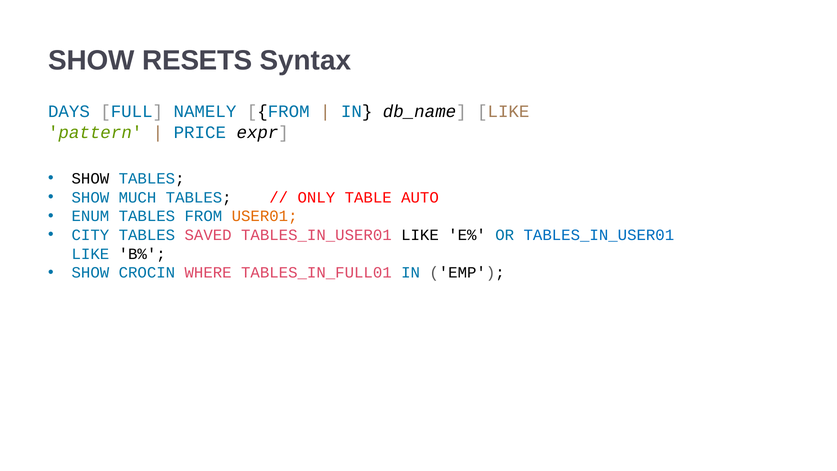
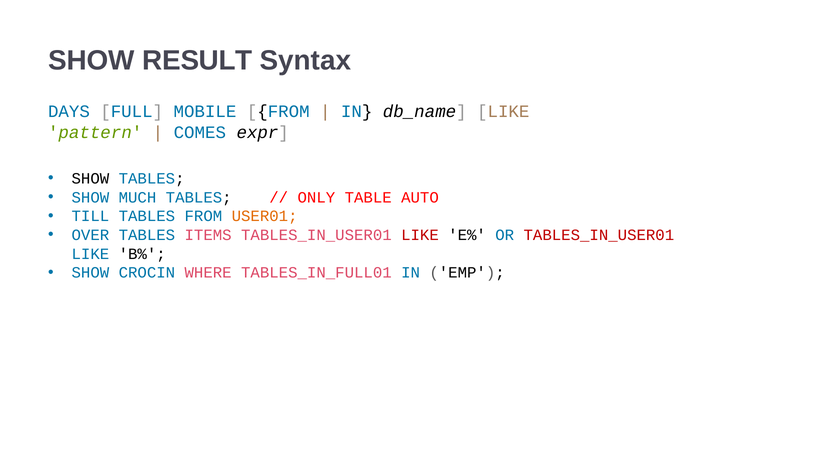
RESETS: RESETS -> RESULT
NAMELY: NAMELY -> MOBILE
PRICE: PRICE -> COMES
ENUM: ENUM -> TILL
CITY: CITY -> OVER
SAVED: SAVED -> ITEMS
LIKE at (420, 235) colour: black -> red
TABLES_IN_USER01 at (599, 235) colour: blue -> red
